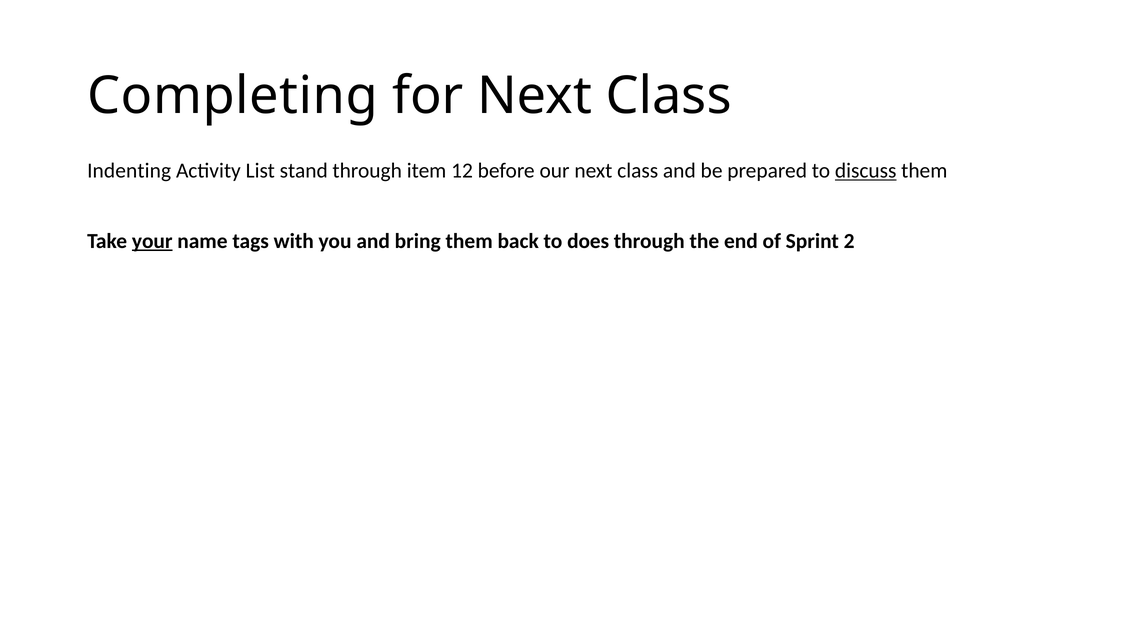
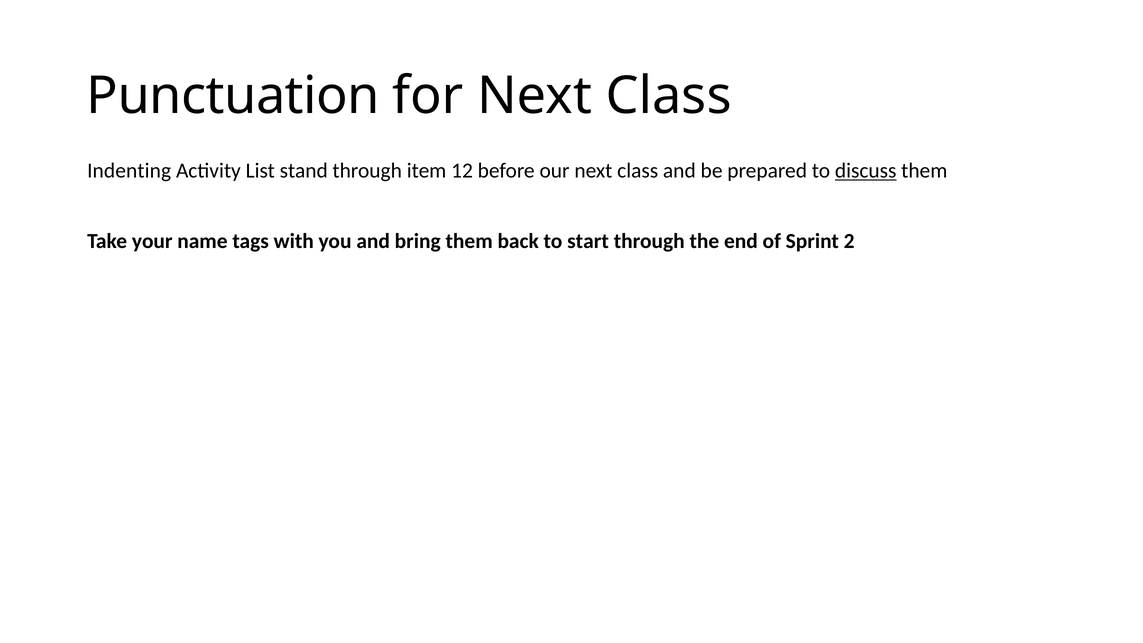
Completing: Completing -> Punctuation
your underline: present -> none
does: does -> start
